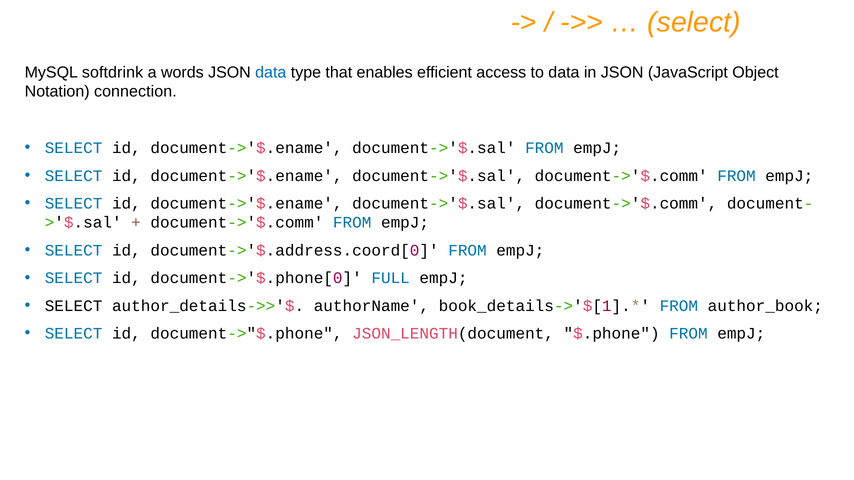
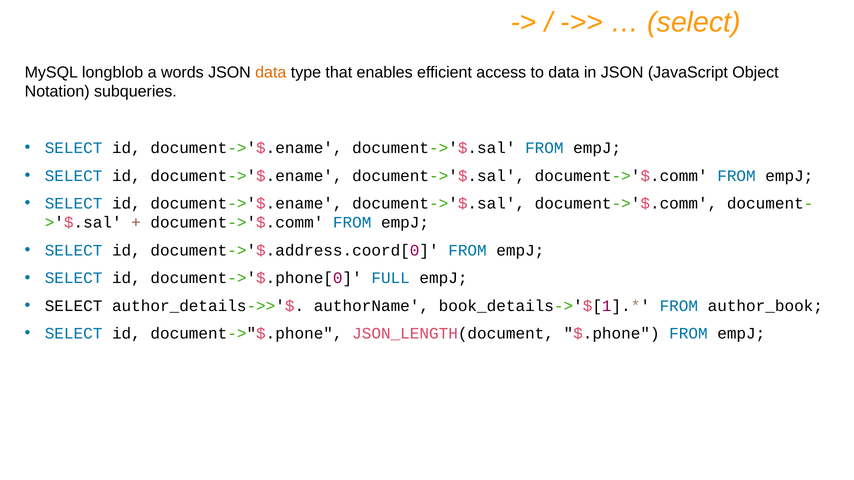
softdrink: softdrink -> longblob
data at (271, 73) colour: blue -> orange
connection: connection -> subqueries
